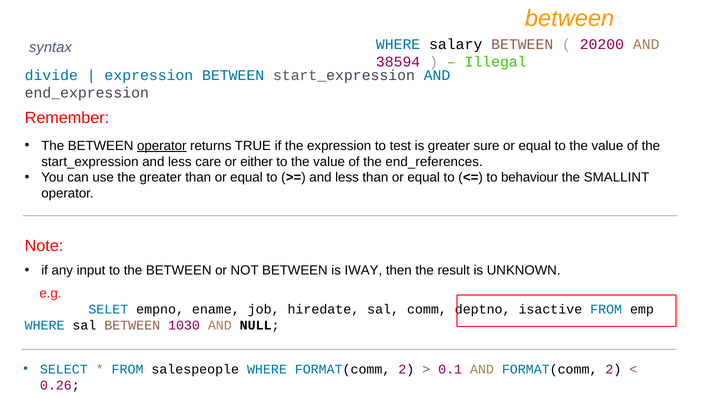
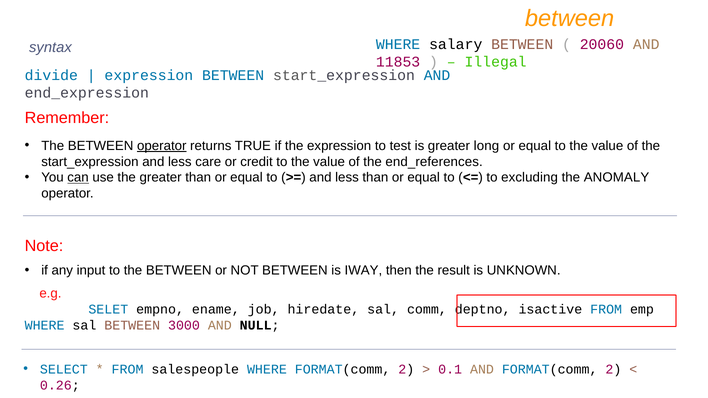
20200: 20200 -> 20060
38594: 38594 -> 11853
sure: sure -> long
either: either -> credit
can underline: none -> present
behaviour: behaviour -> excluding
SMALLINT: SMALLINT -> ANOMALY
1030: 1030 -> 3000
